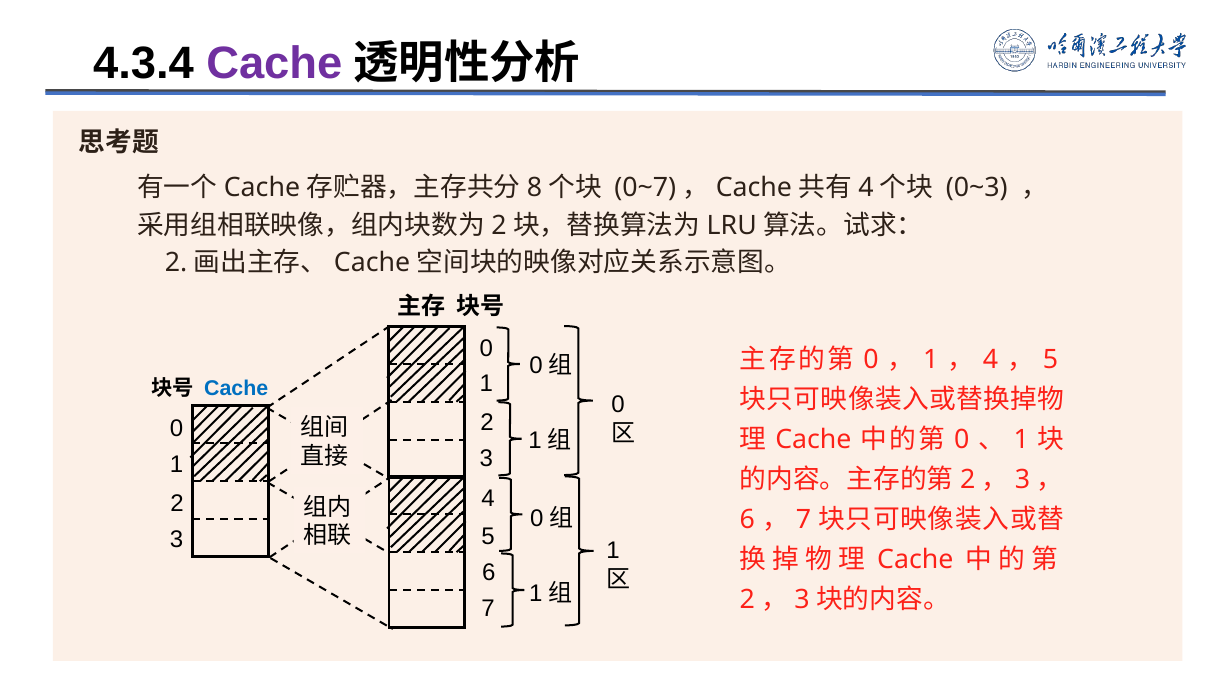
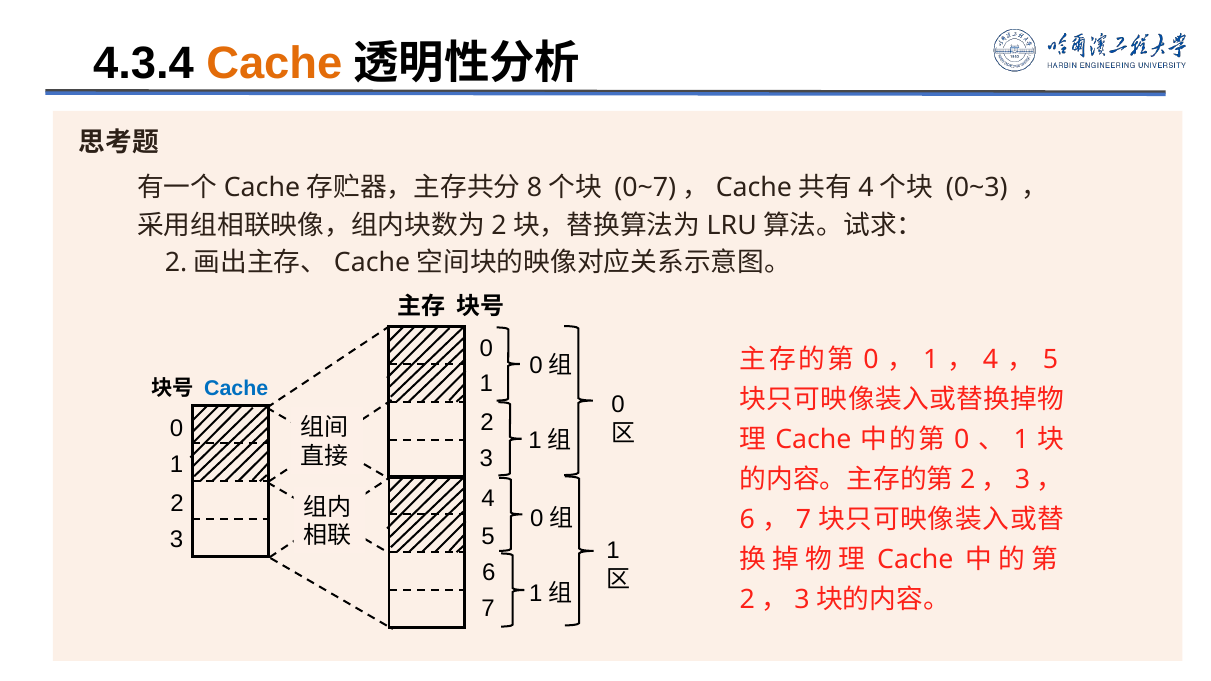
Cache at (274, 64) colour: purple -> orange
